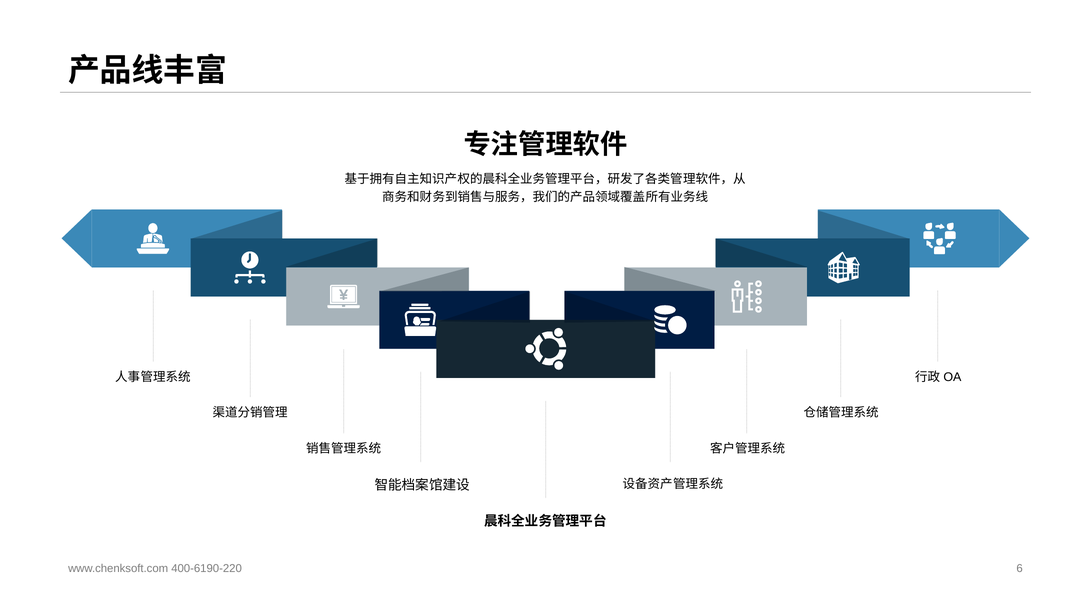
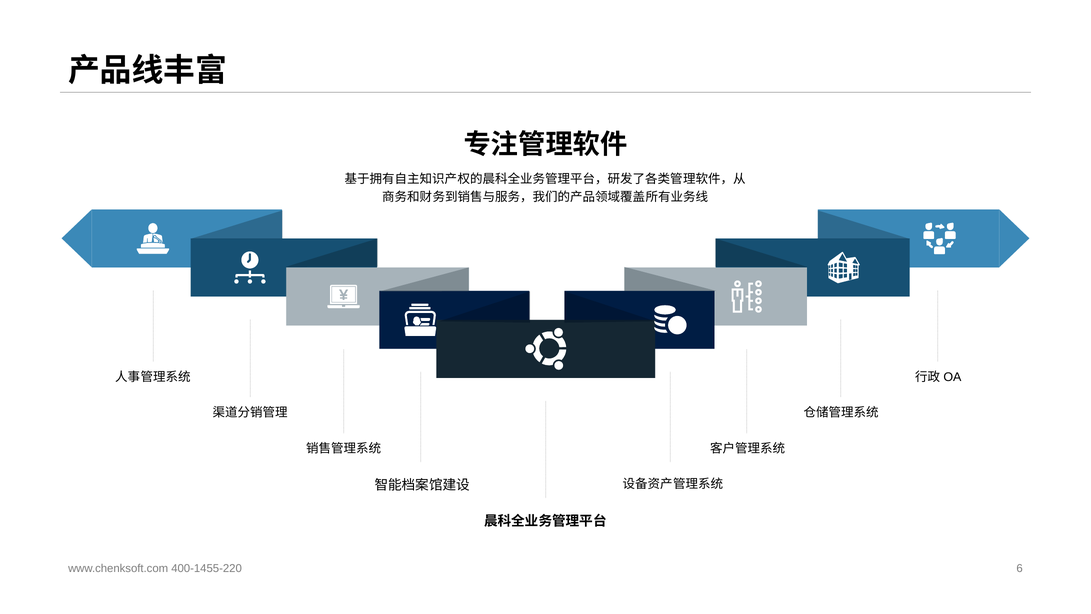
400-6190-220: 400-6190-220 -> 400-1455-220
